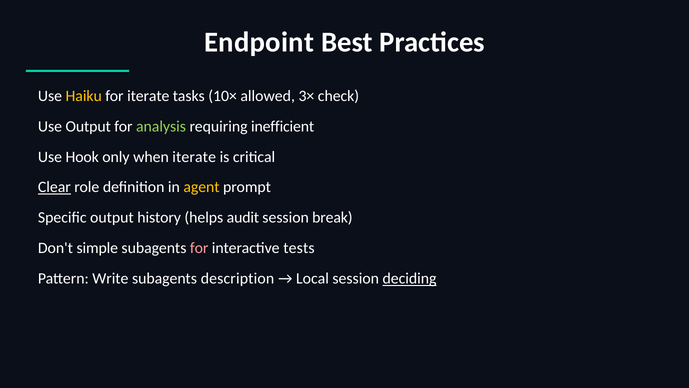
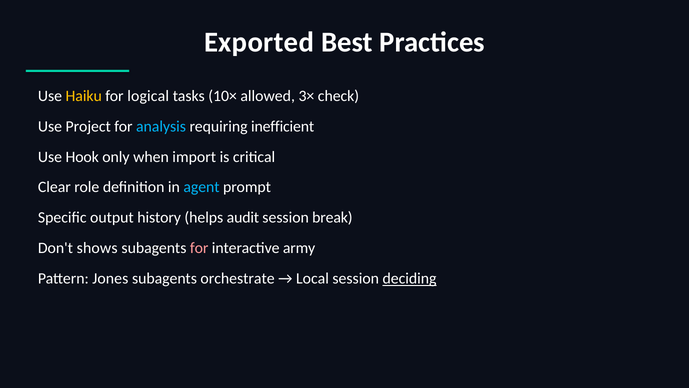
Endpoint: Endpoint -> Exported
for iterate: iterate -> logical
Use Output: Output -> Project
analysis colour: light green -> light blue
when iterate: iterate -> import
Clear underline: present -> none
agent colour: yellow -> light blue
simple: simple -> shows
tests: tests -> army
Write: Write -> Jones
description: description -> orchestrate
